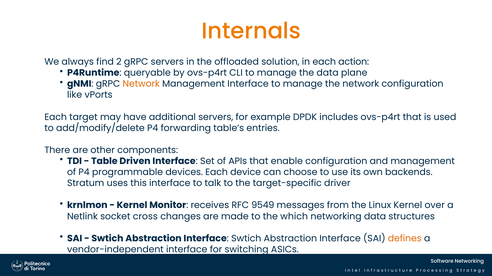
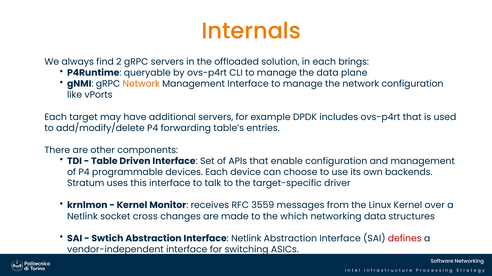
action: action -> brings
9549: 9549 -> 3559
Interface Swtich: Swtich -> Netlink
defines colour: orange -> red
